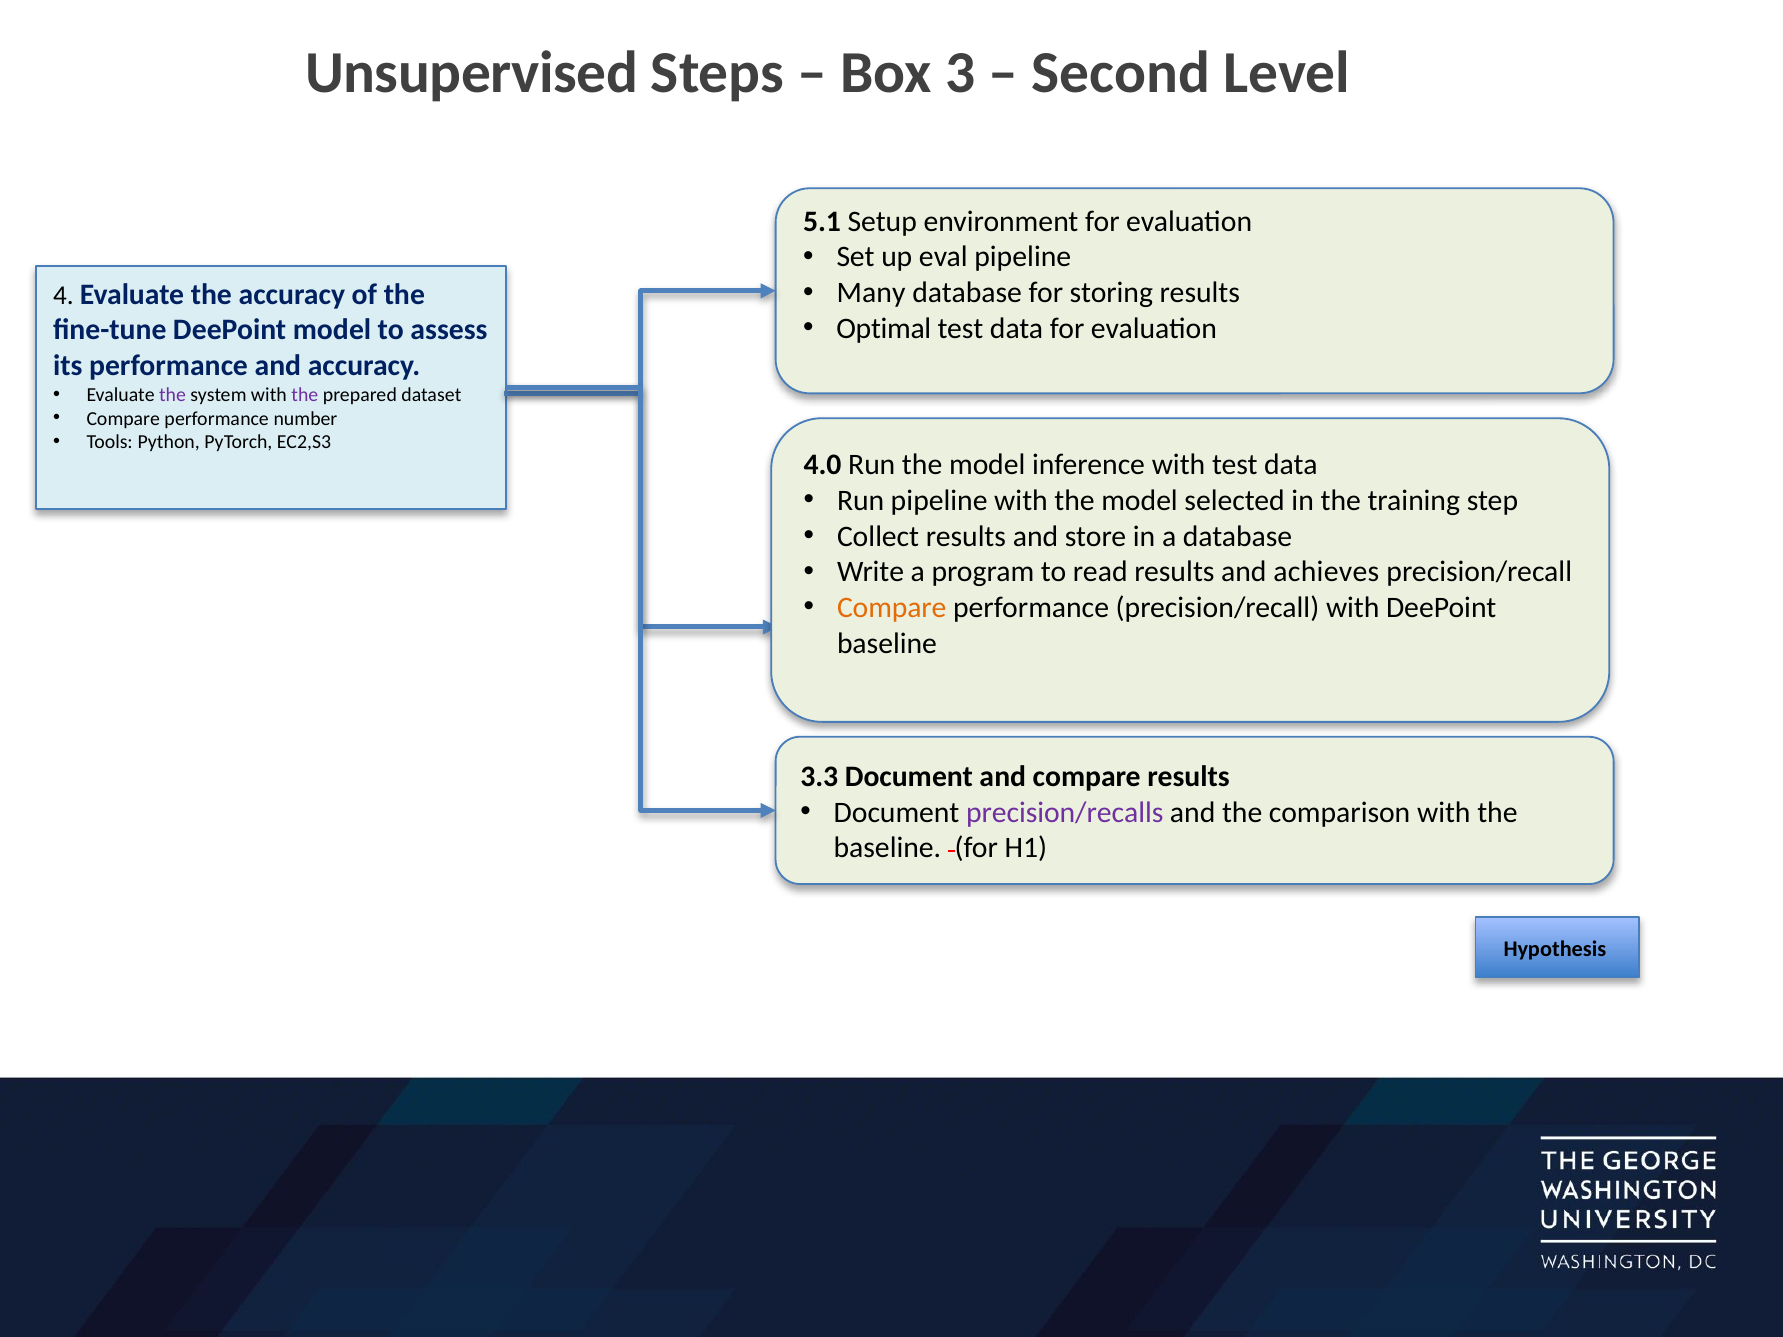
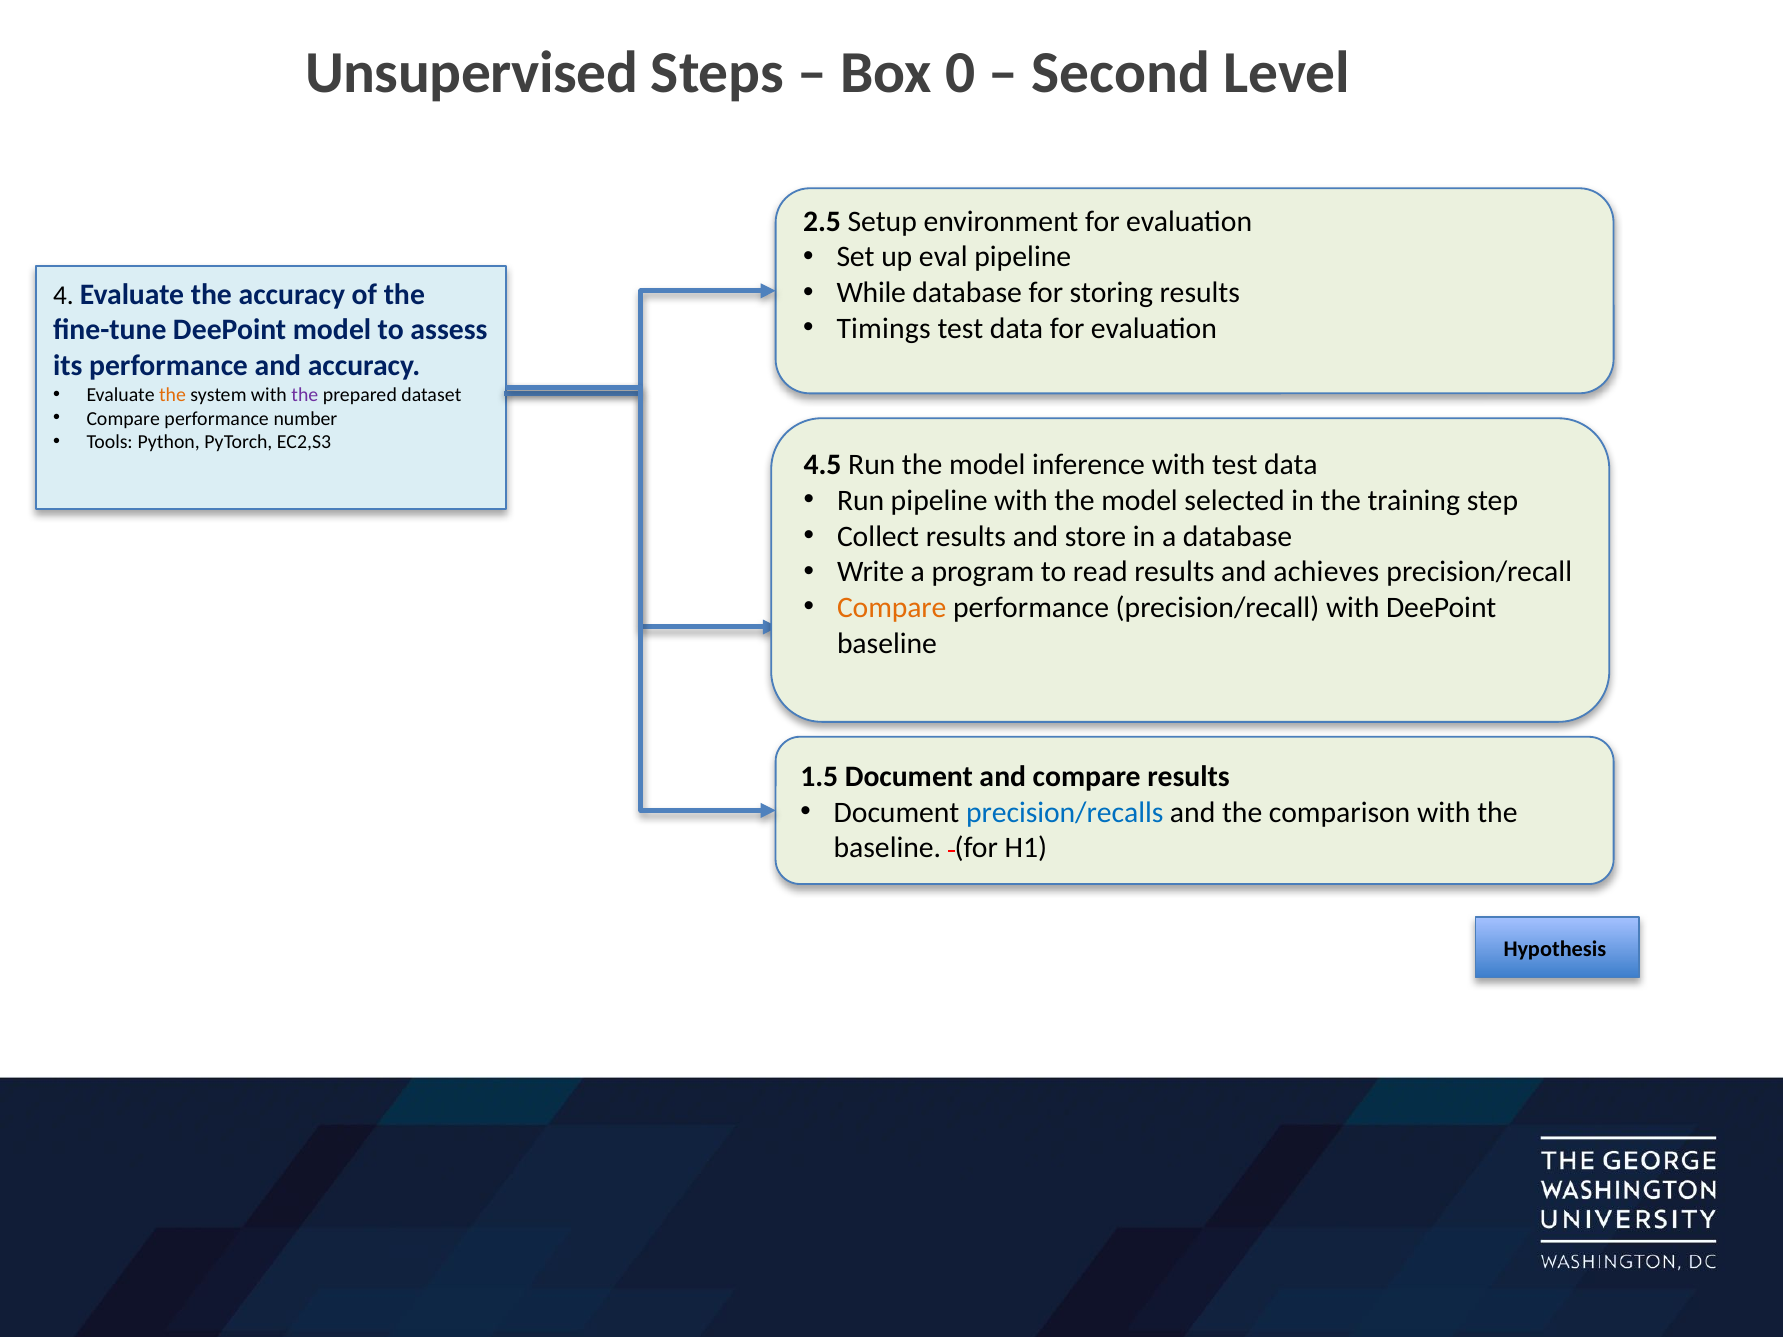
3: 3 -> 0
5.1: 5.1 -> 2.5
Many: Many -> While
Optimal: Optimal -> Timings
the at (172, 395) colour: purple -> orange
4.0: 4.0 -> 4.5
3.3: 3.3 -> 1.5
precision/recalls colour: purple -> blue
